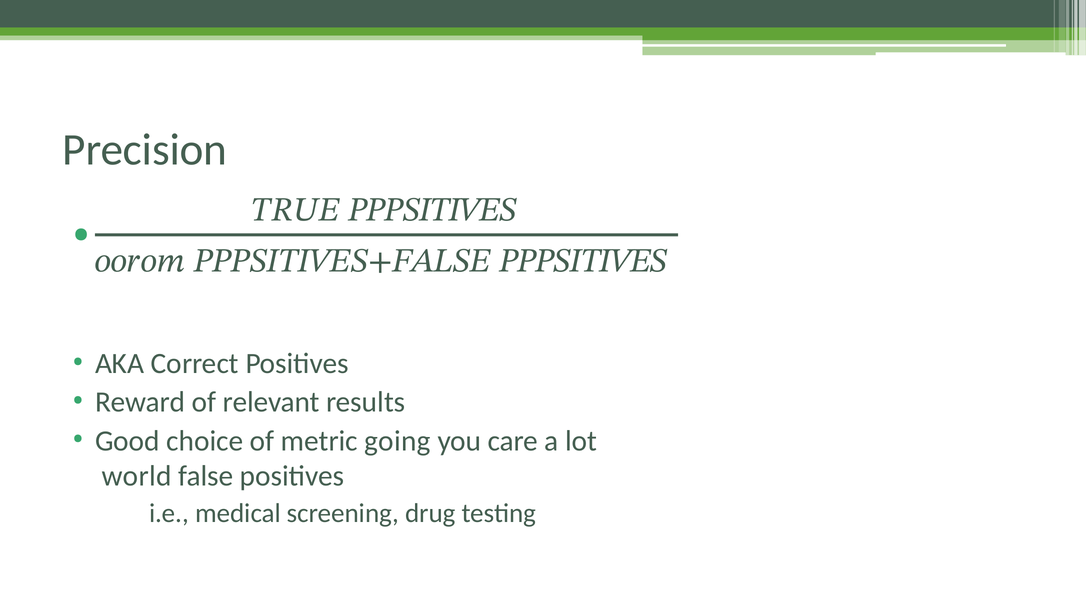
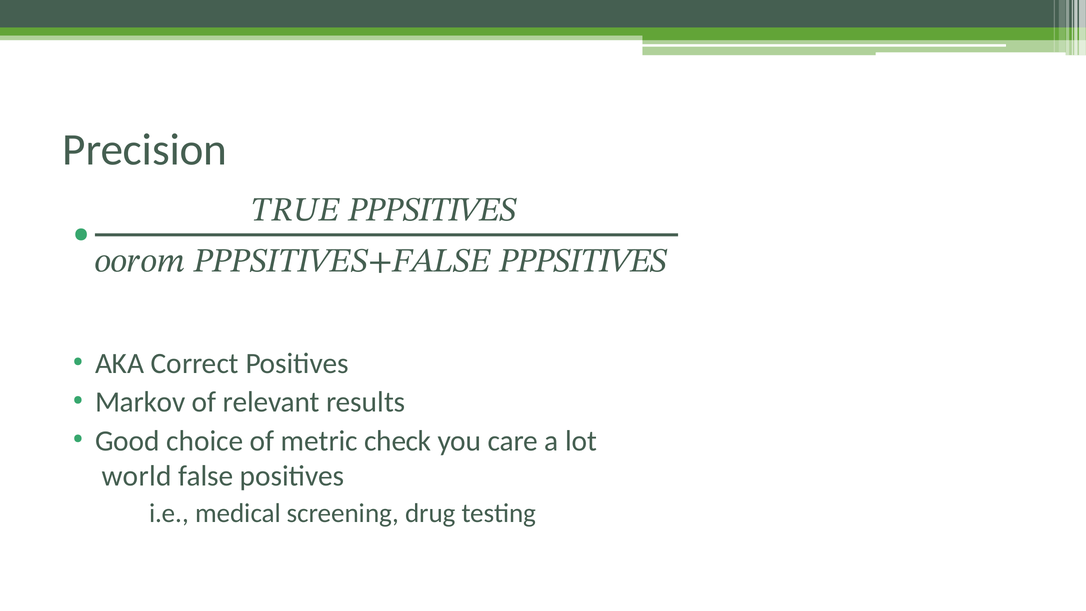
Reward: Reward -> Markov
going: going -> check
